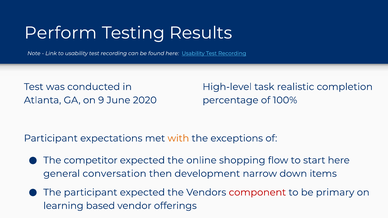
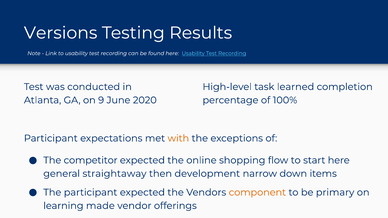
Perform: Perform -> Versions
realistic: realistic -> learned
conversation: conversation -> straightaway
component colour: red -> orange
based: based -> made
